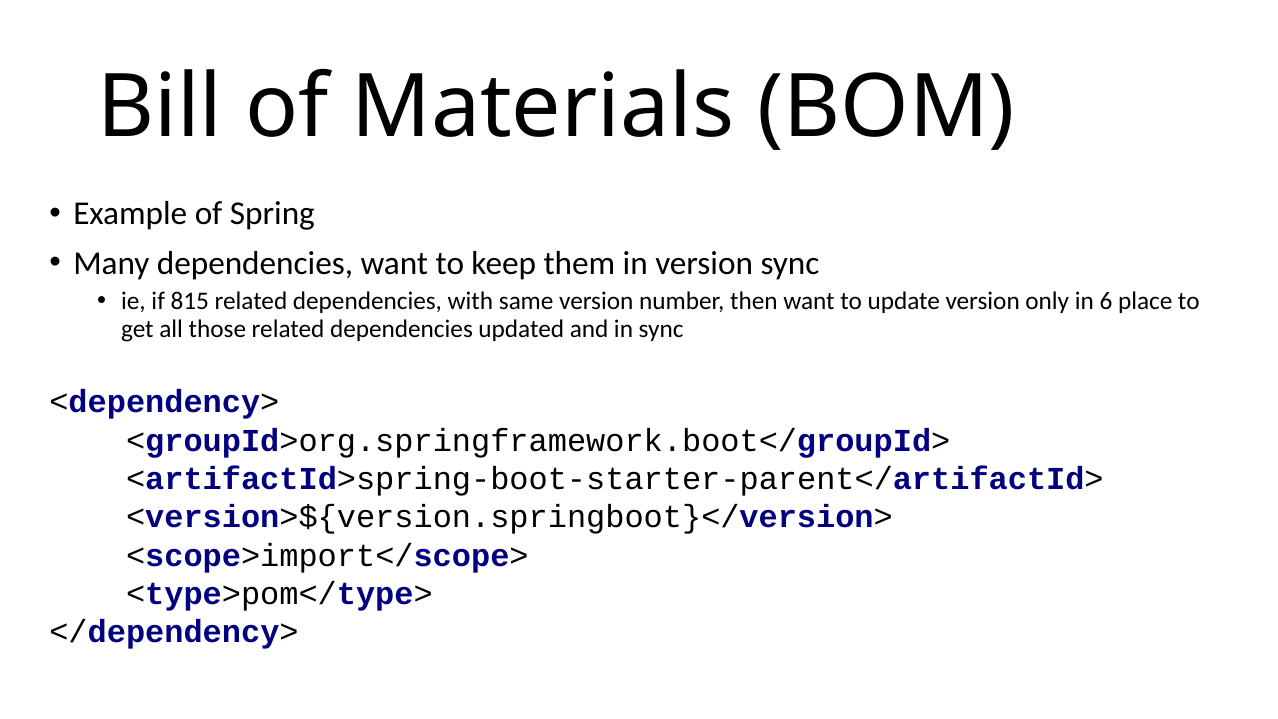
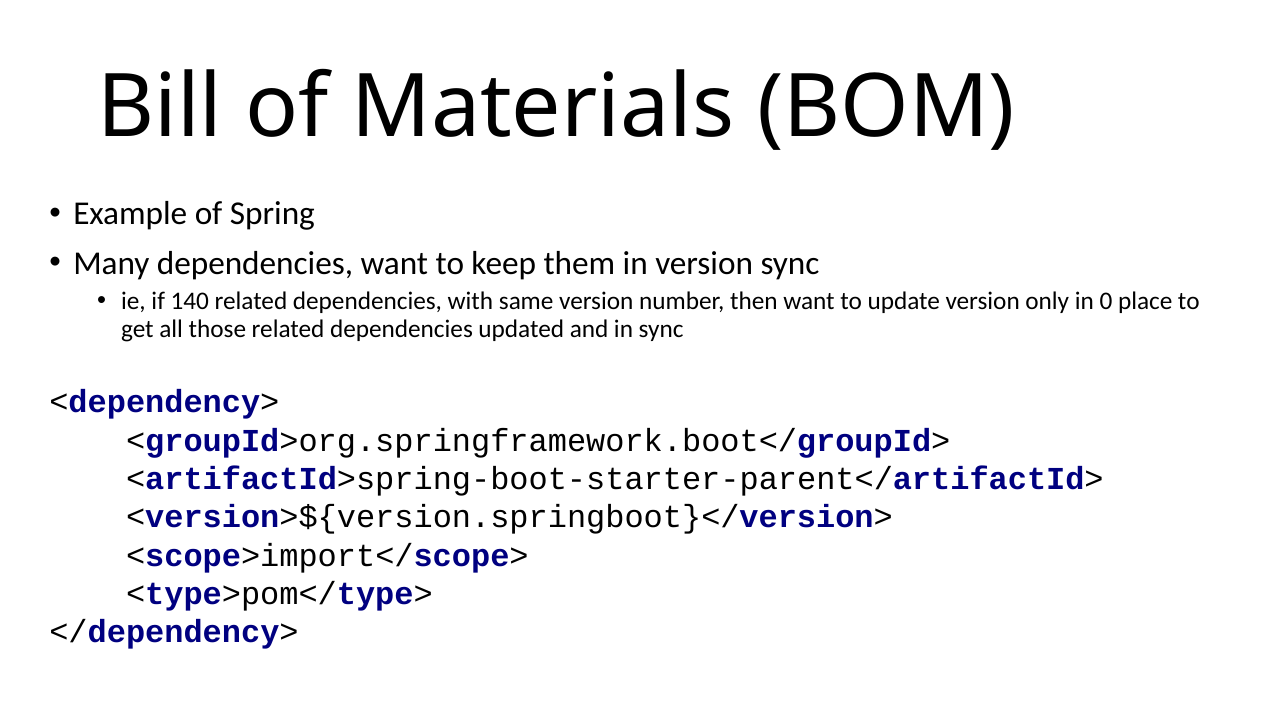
815: 815 -> 140
6: 6 -> 0
